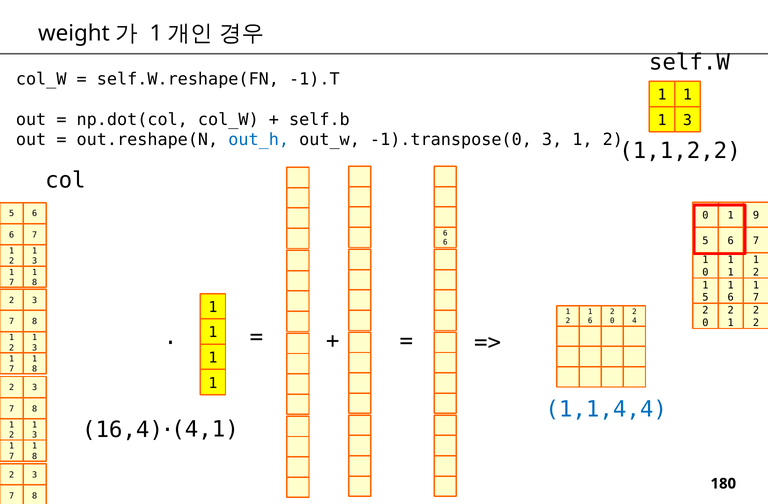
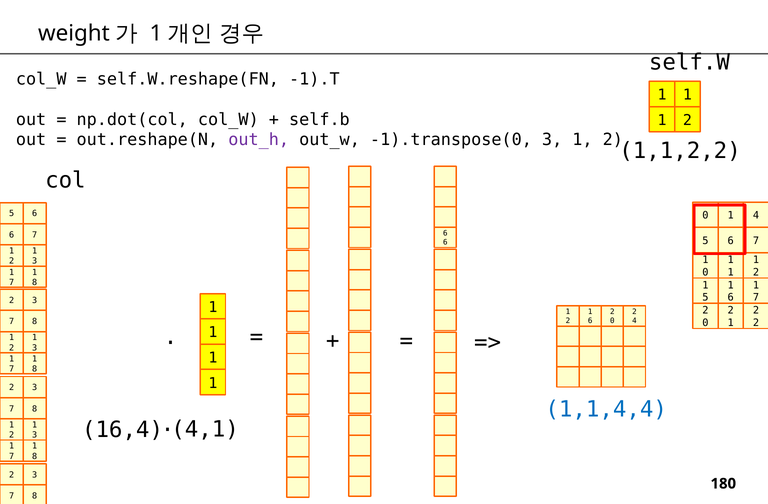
3 at (687, 120): 3 -> 2
out_h colour: blue -> purple
1 9: 9 -> 4
